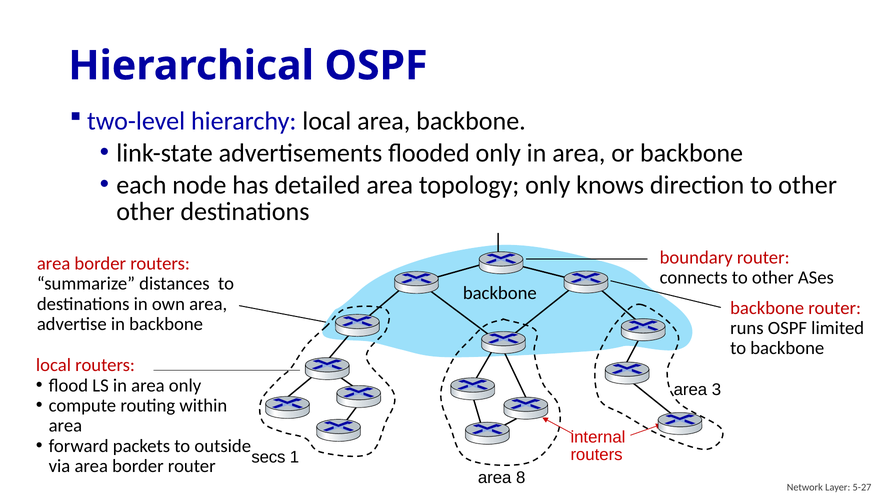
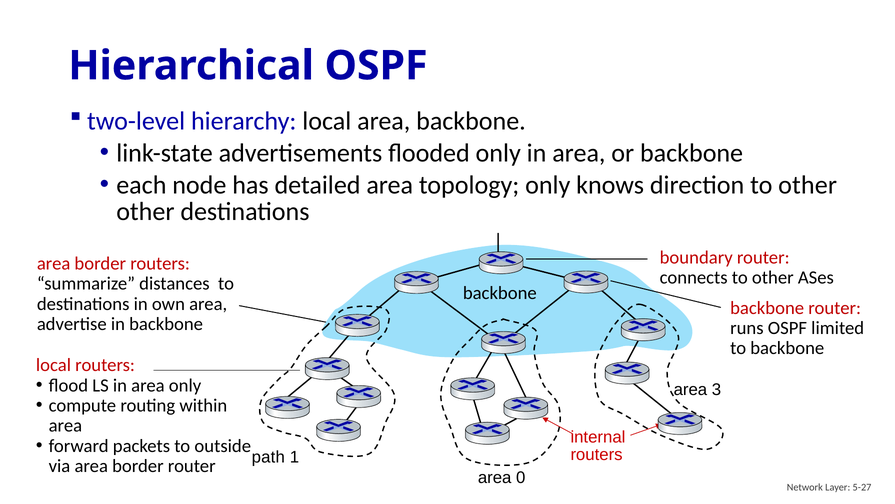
secs: secs -> path
8: 8 -> 0
